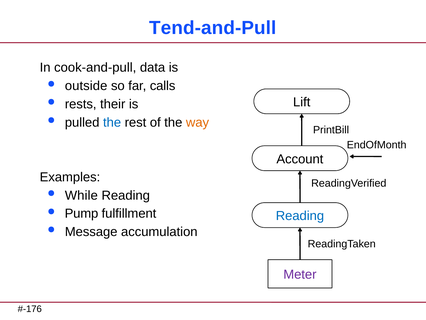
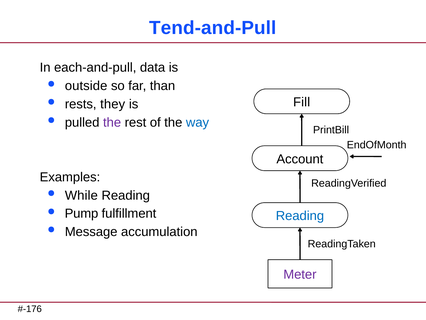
cook-and-pull: cook-and-pull -> each-and-pull
calls: calls -> than
Lift: Lift -> Fill
their: their -> they
the at (112, 122) colour: blue -> purple
way colour: orange -> blue
